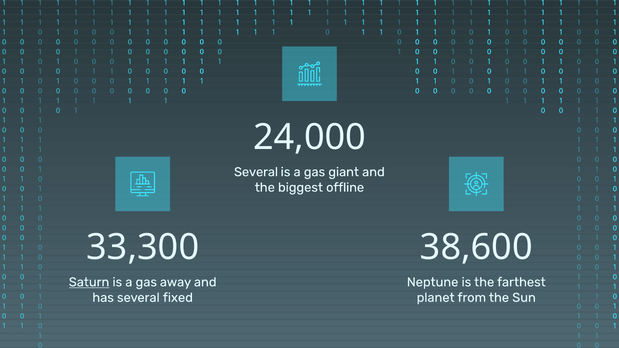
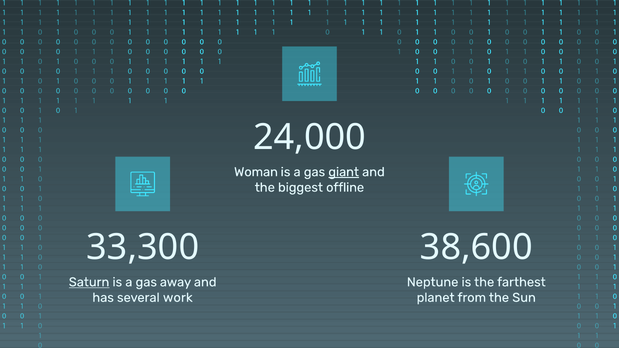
Several at (256, 172): Several -> Woman
giant underline: none -> present
fixed: fixed -> work
